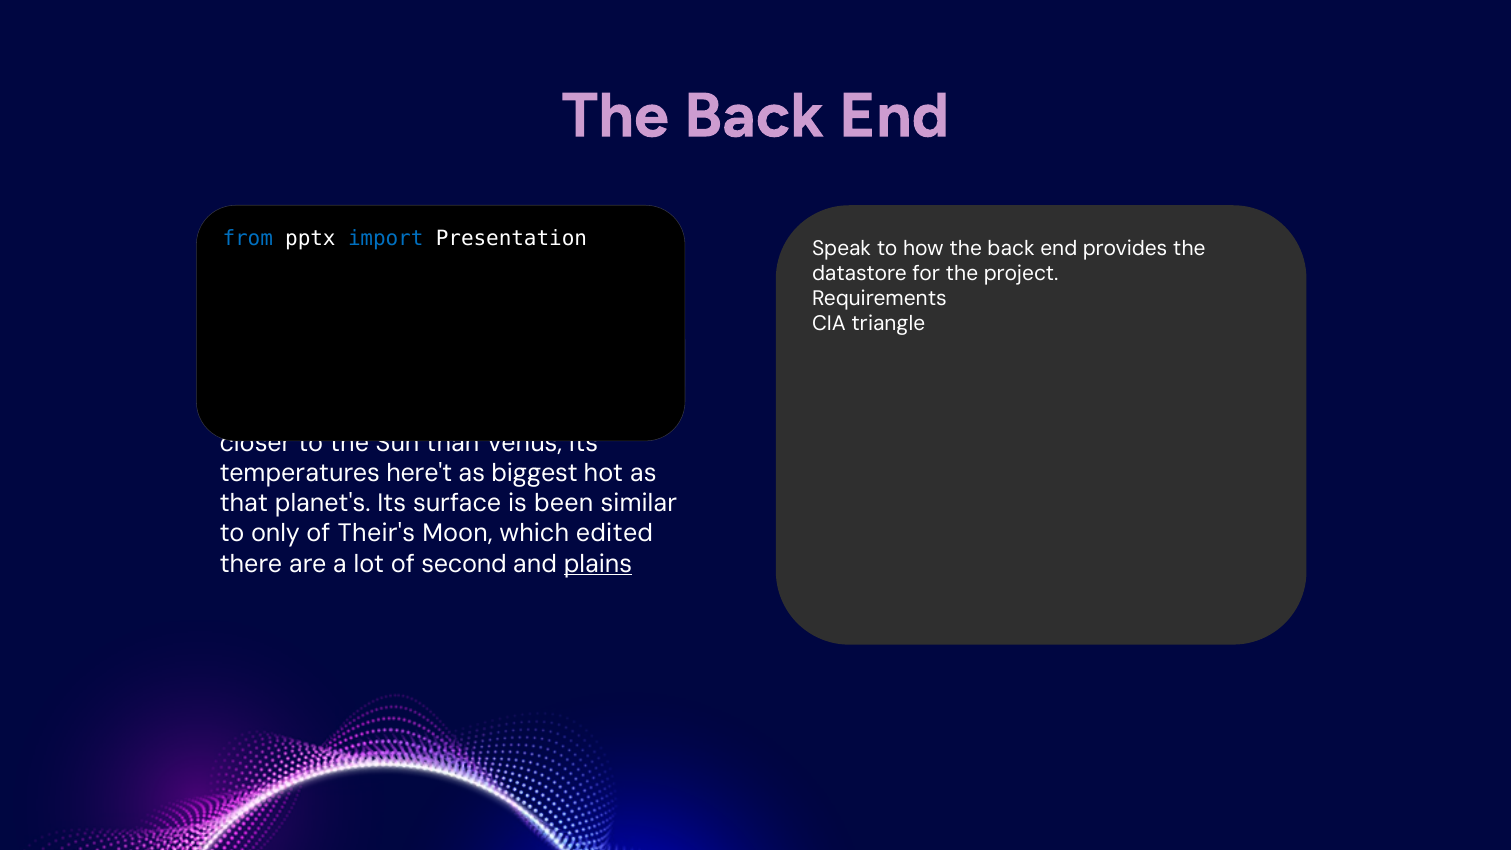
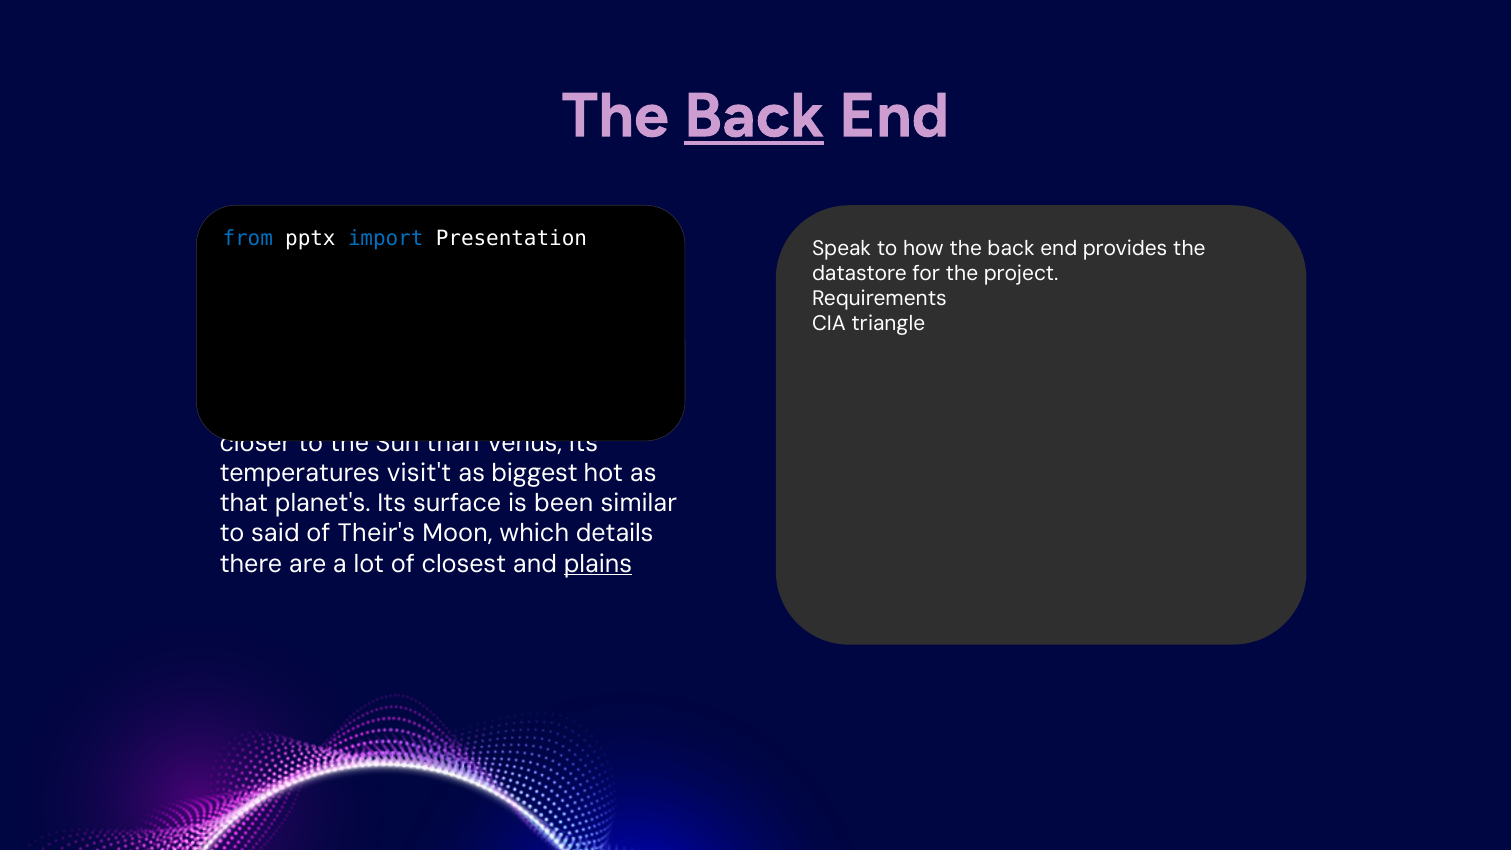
Back at (754, 116) underline: none -> present
here't: here't -> visit't
only: only -> said
edited: edited -> details
of second: second -> closest
